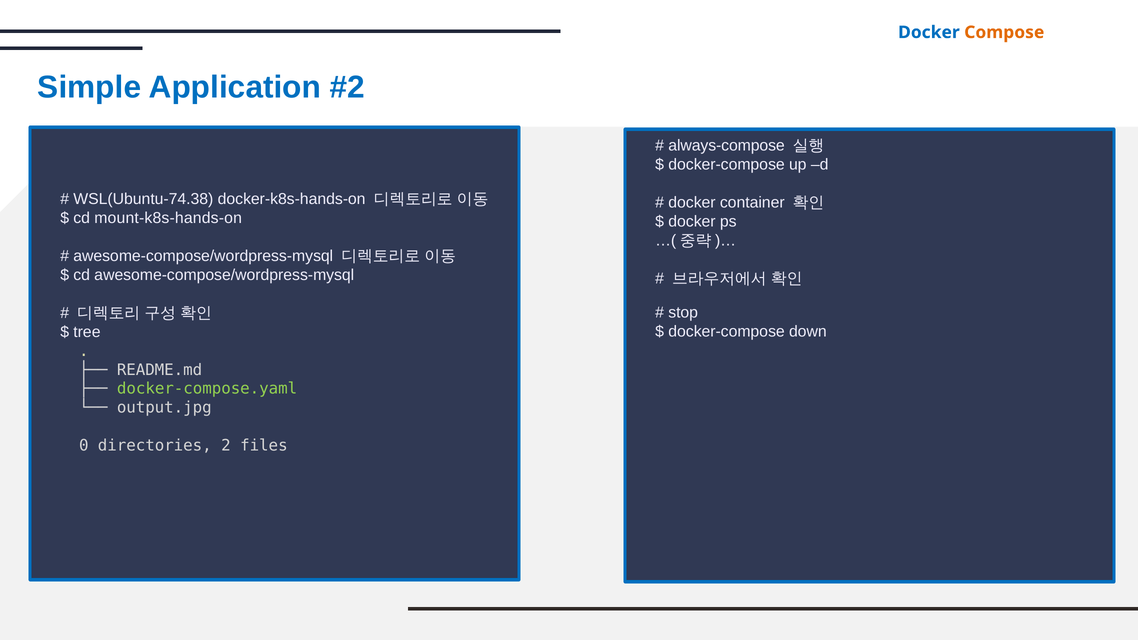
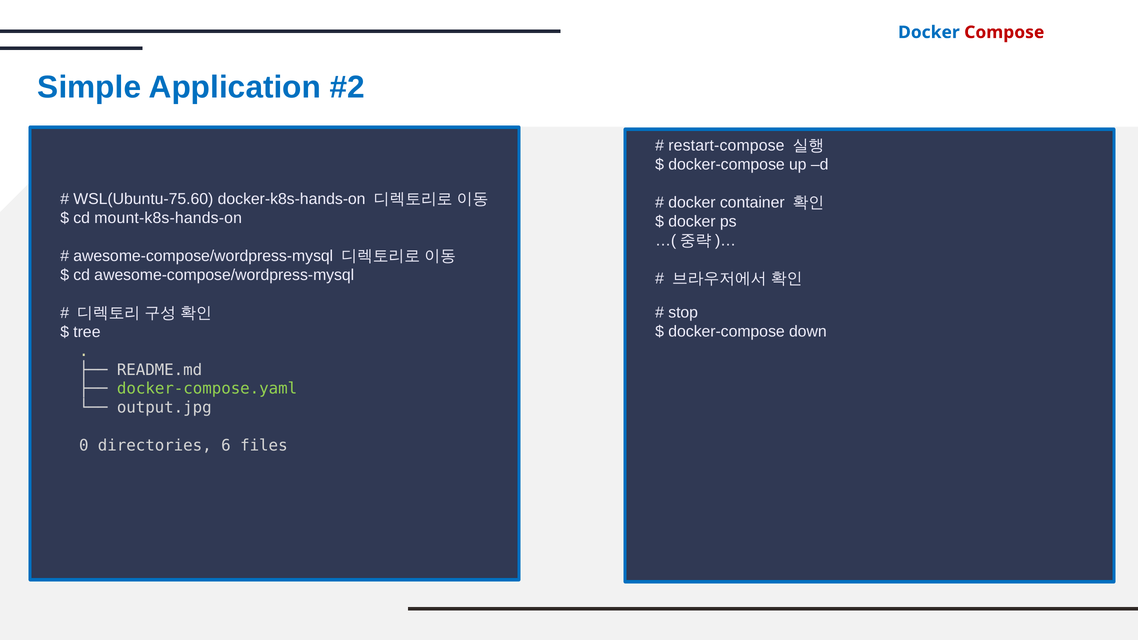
Compose colour: orange -> red
always-compose: always-compose -> restart-compose
WSL(Ubuntu-74.38: WSL(Ubuntu-74.38 -> WSL(Ubuntu-75.60
2: 2 -> 6
